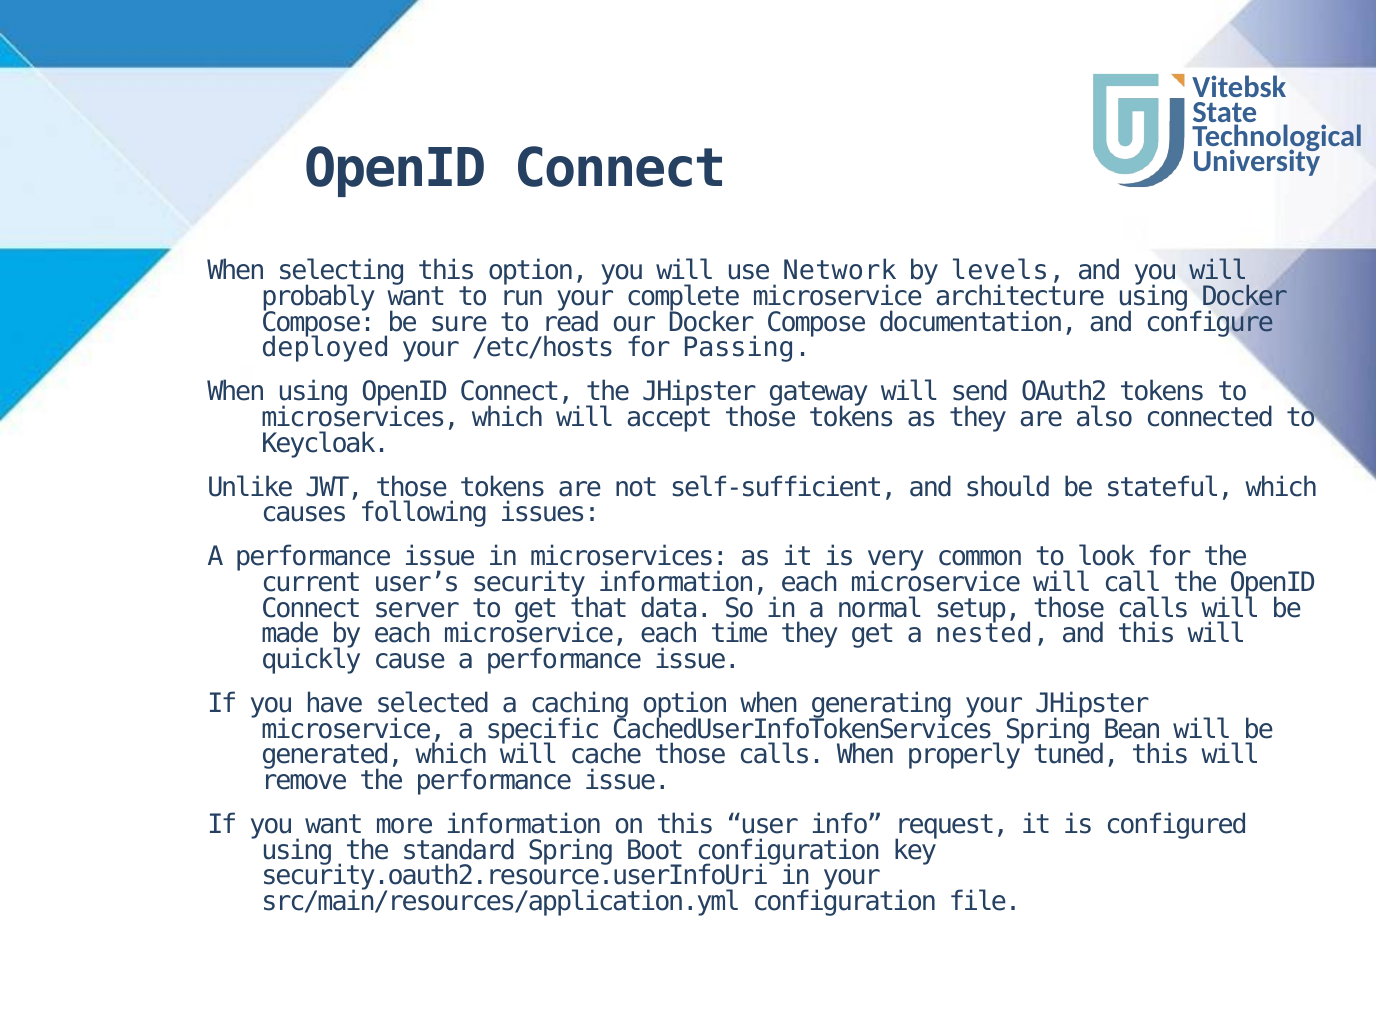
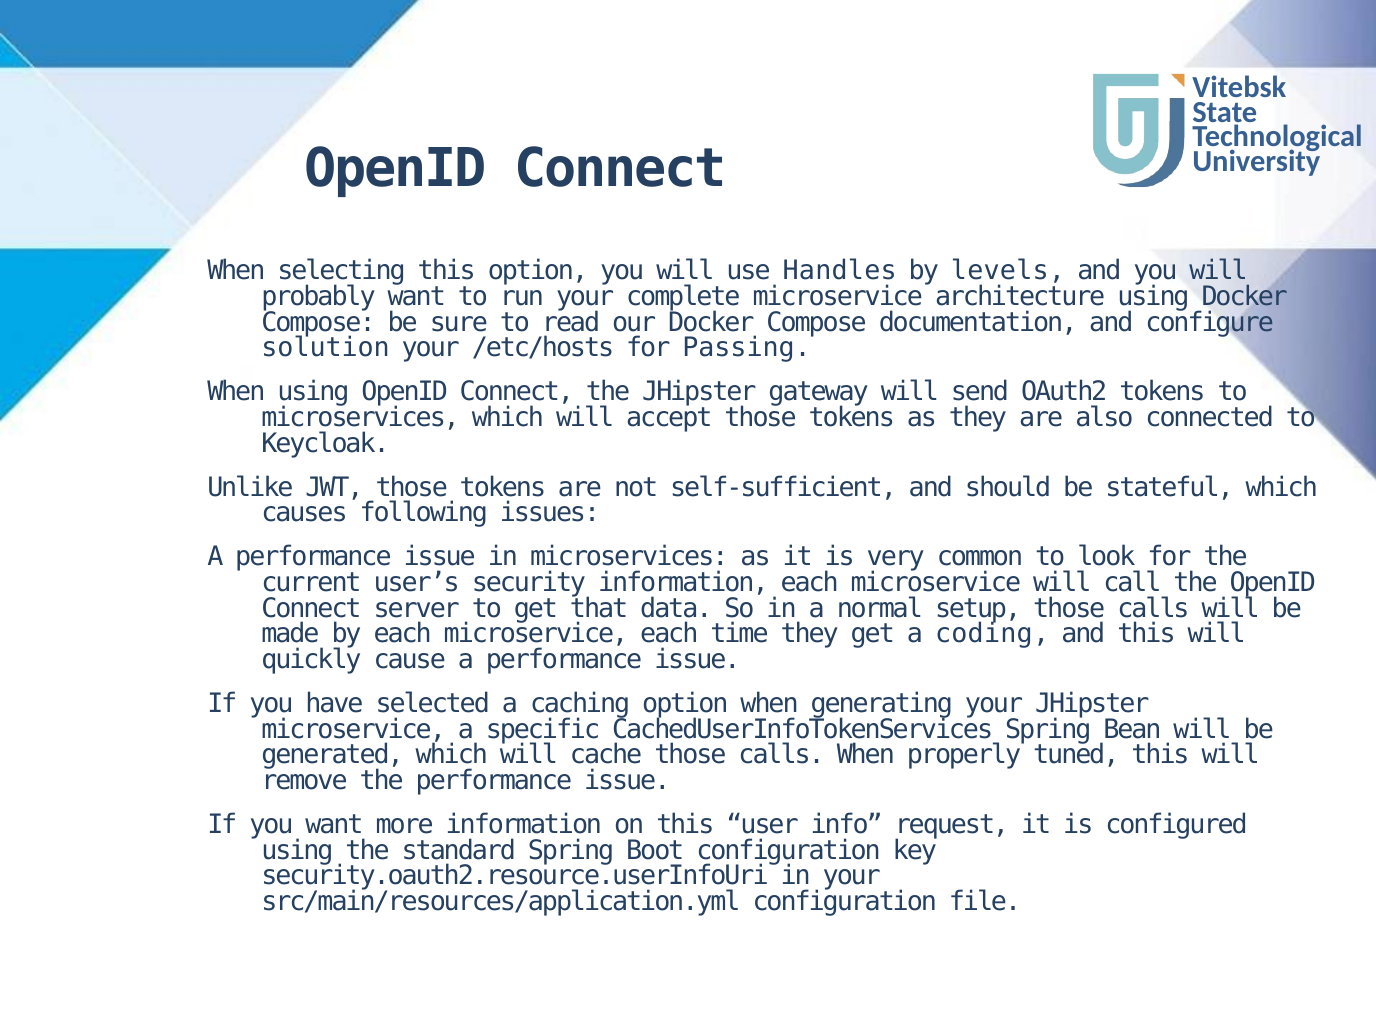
Network: Network -> Handles
deployed: deployed -> solution
nested: nested -> coding
